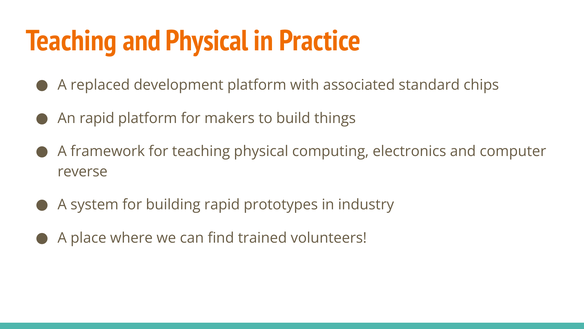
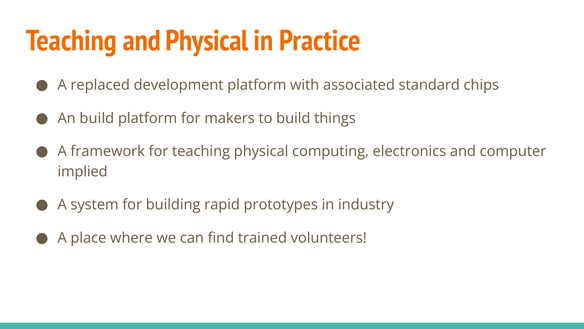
An rapid: rapid -> build
reverse: reverse -> implied
